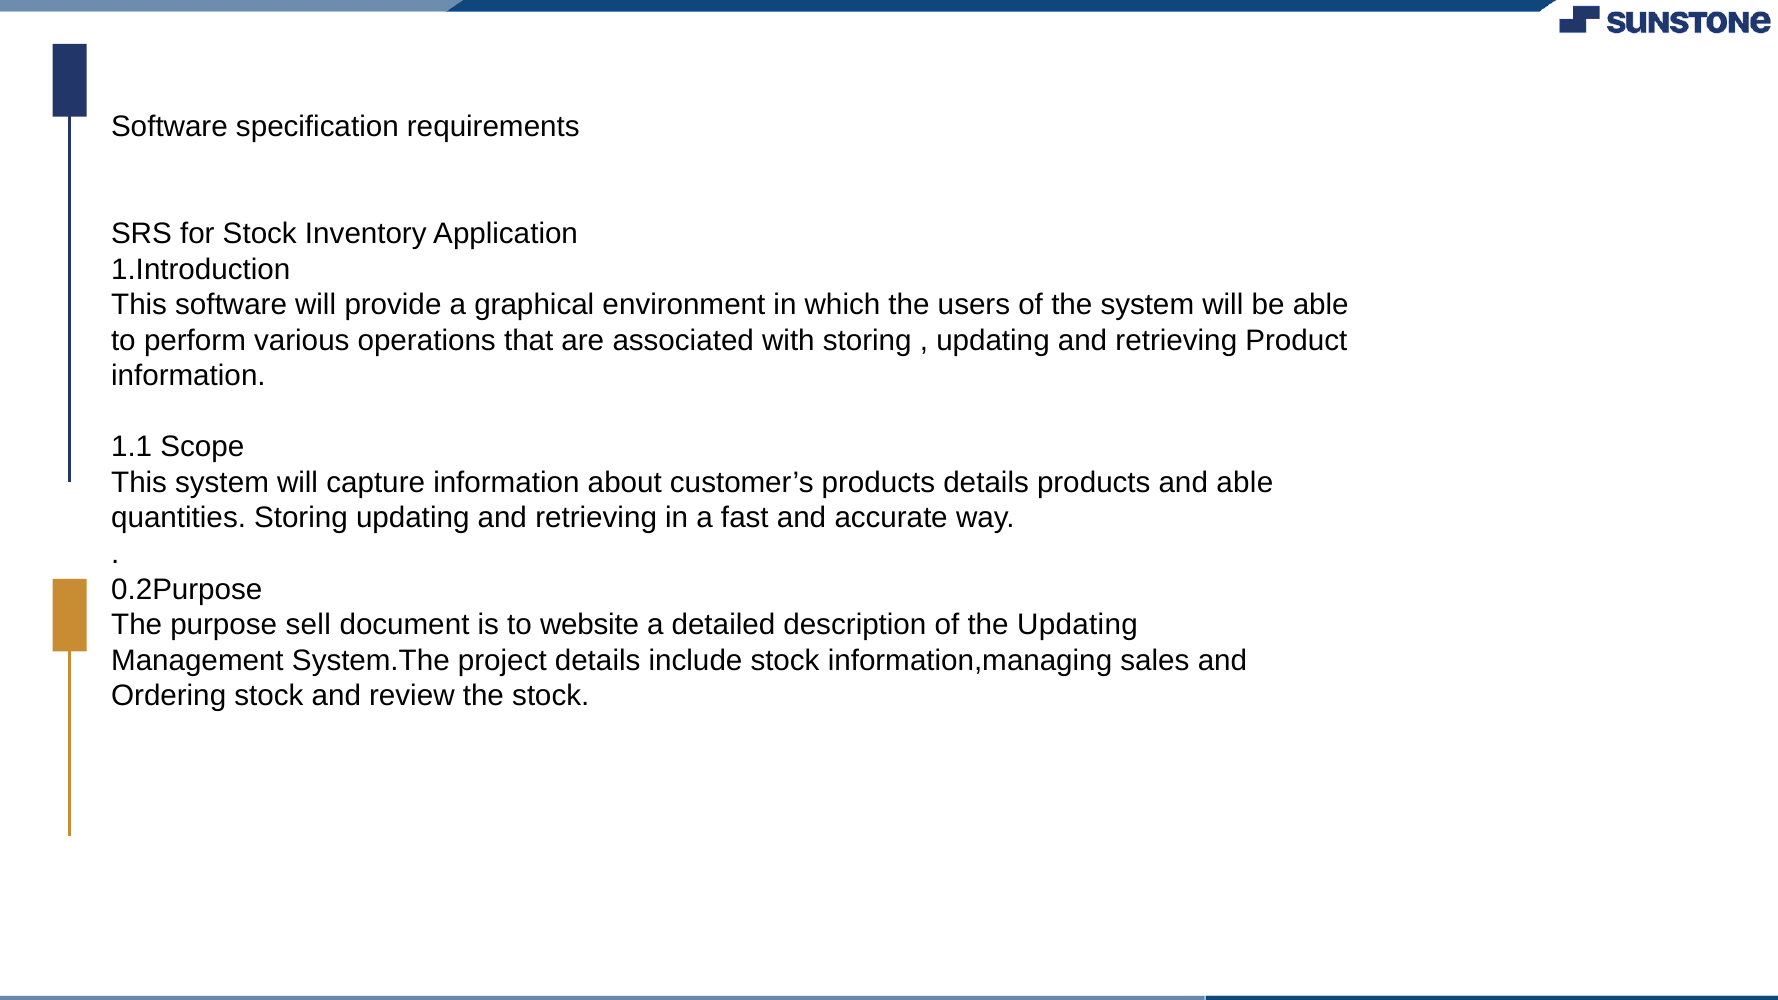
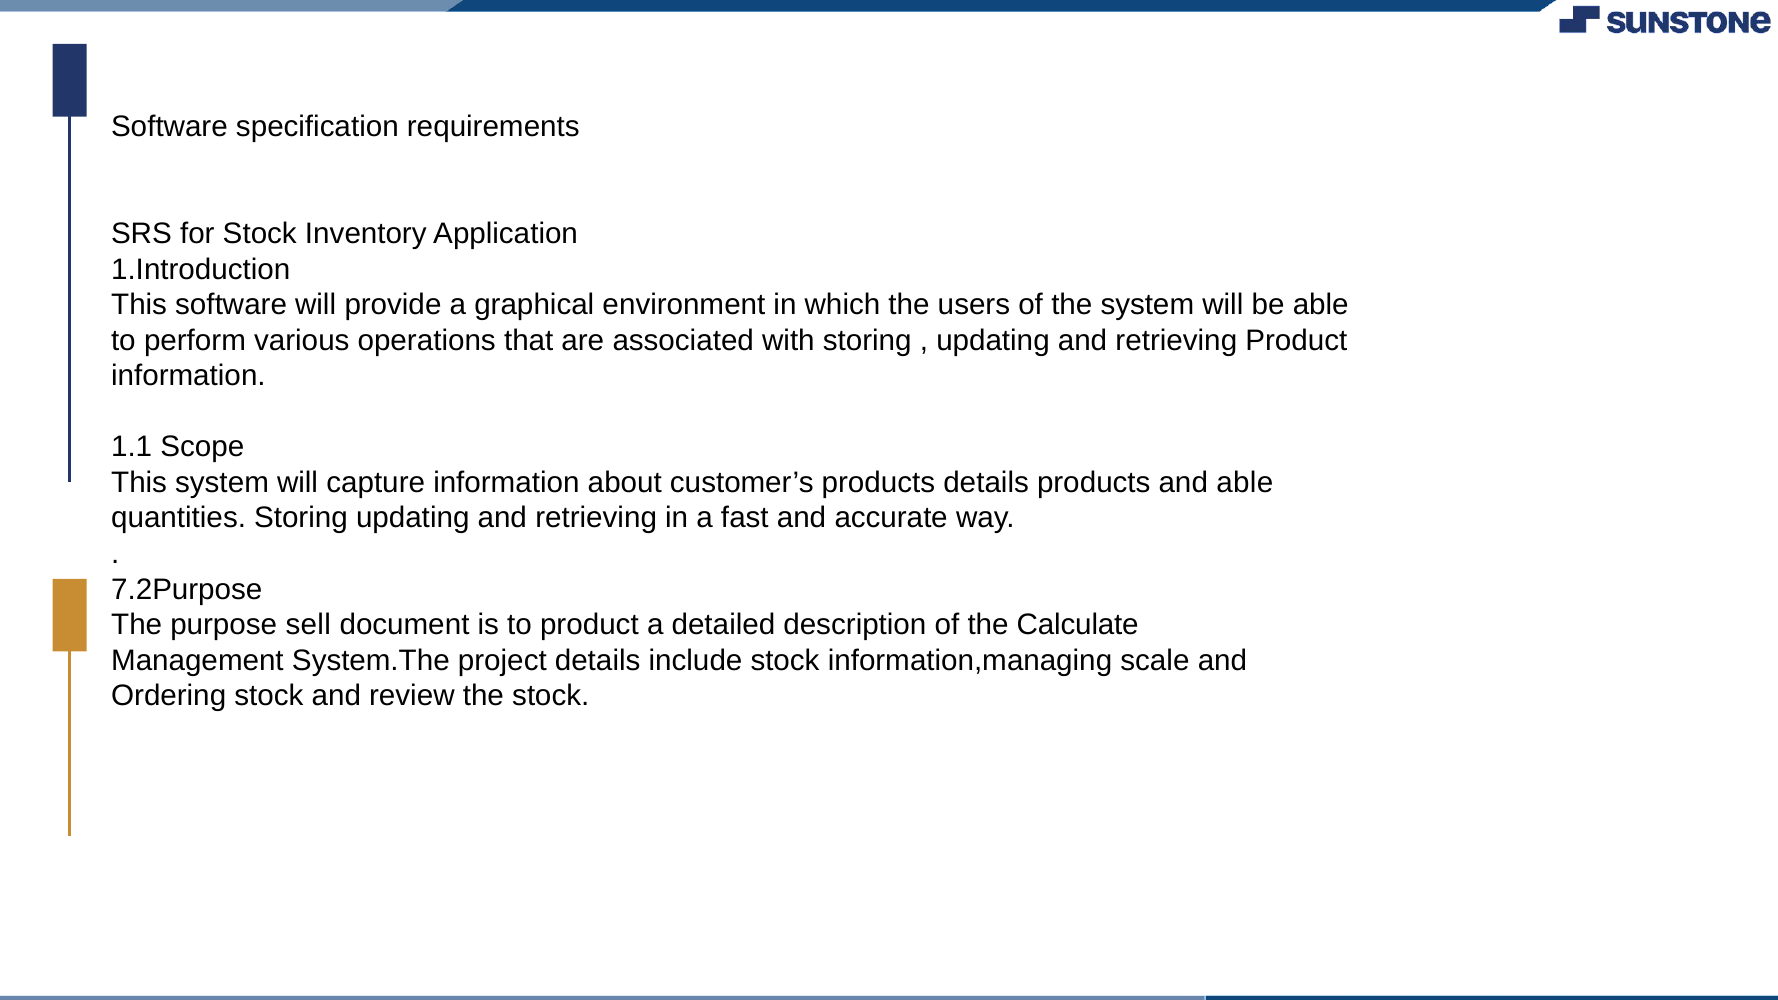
0.2Purpose: 0.2Purpose -> 7.2Purpose
to website: website -> product
the Updating: Updating -> Calculate
sales: sales -> scale
